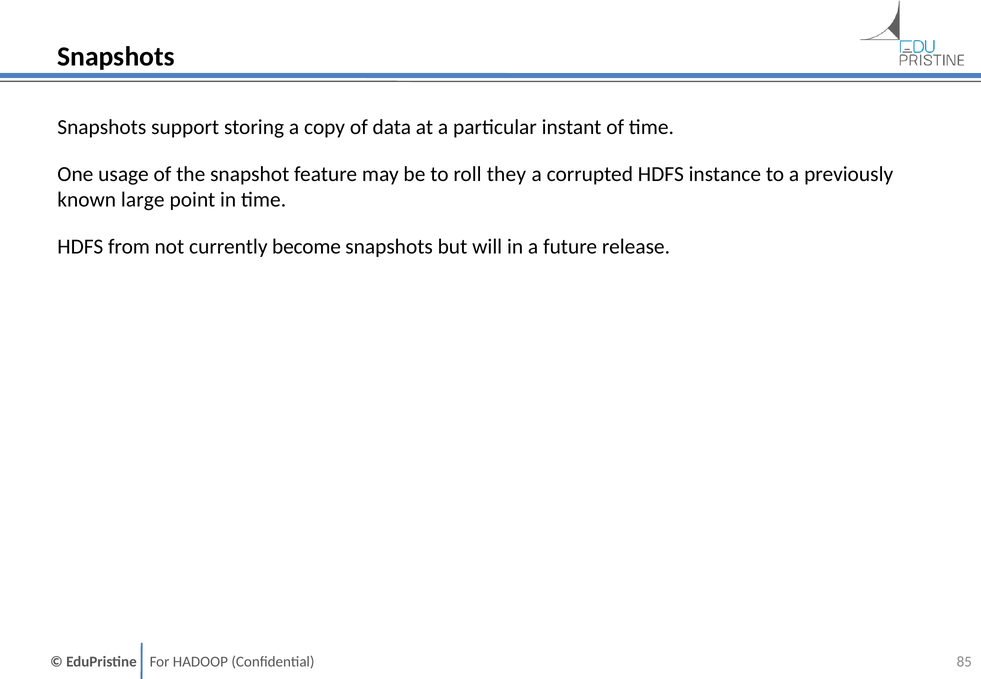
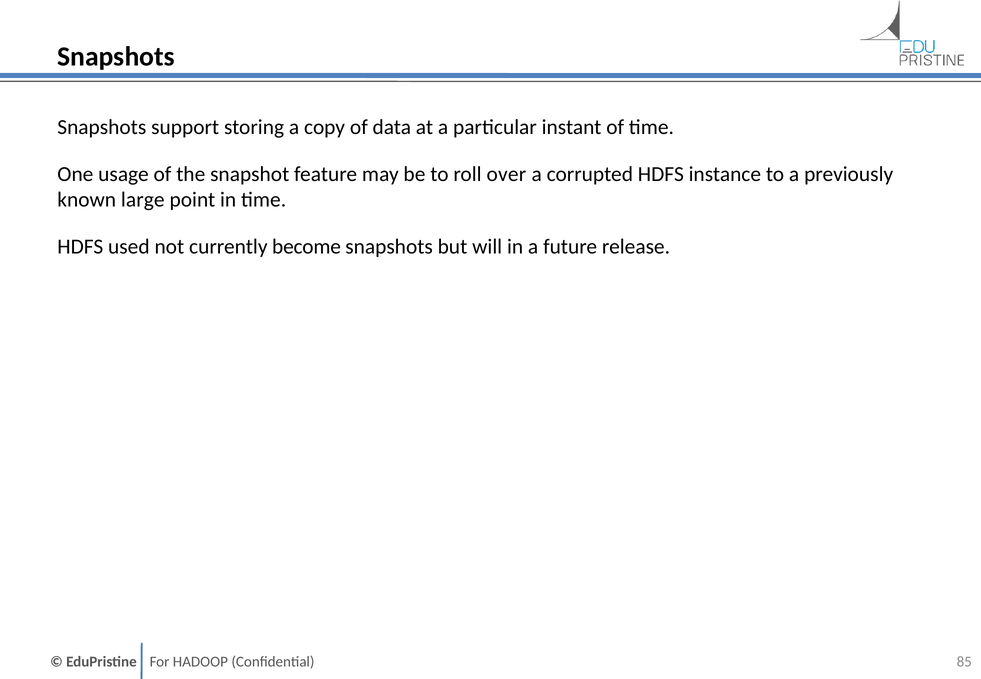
they: they -> over
from: from -> used
